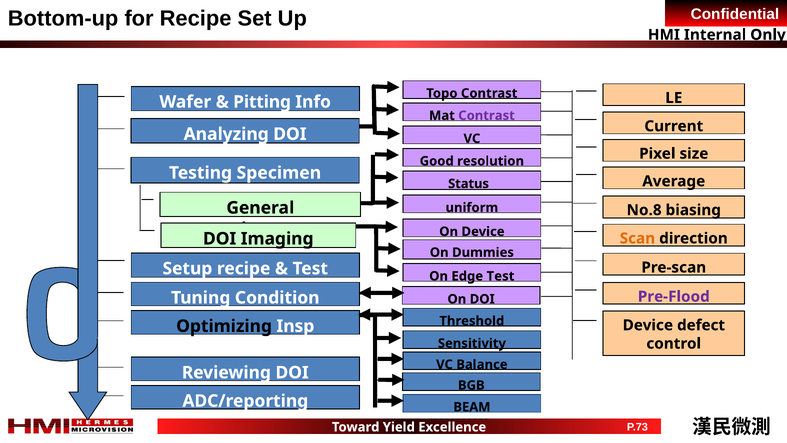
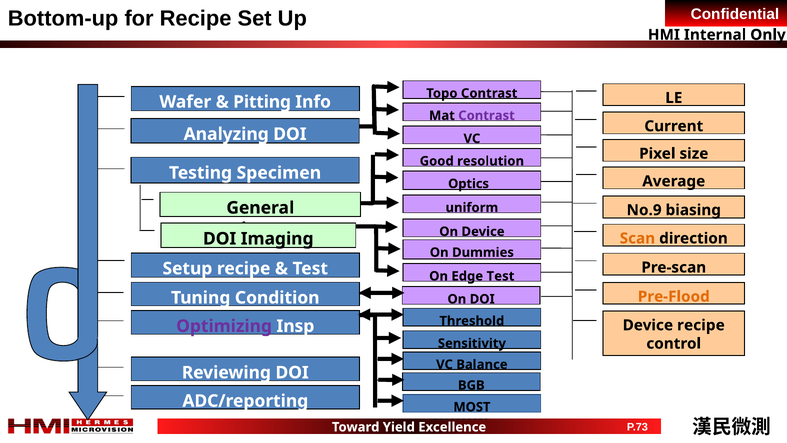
Status: Status -> Optics
No.8: No.8 -> No.9
Pre-Flood colour: purple -> orange
Device defect: defect -> recipe
Optimizing colour: black -> purple
BEAM: BEAM -> MOST
